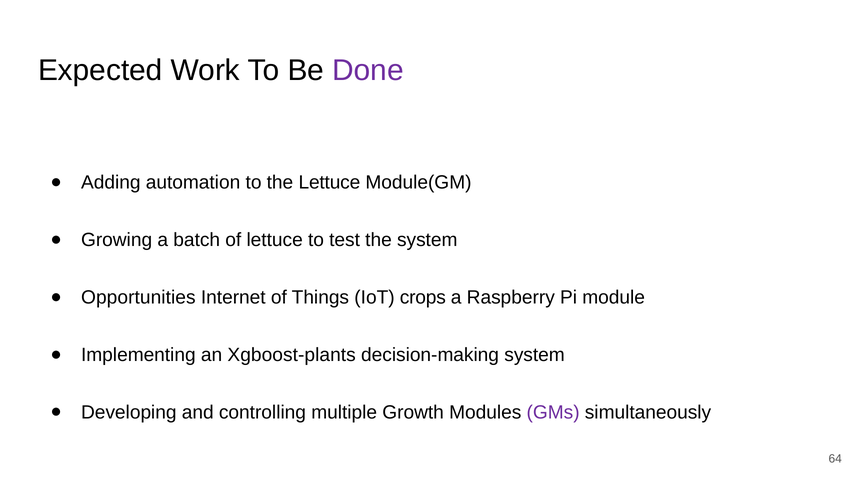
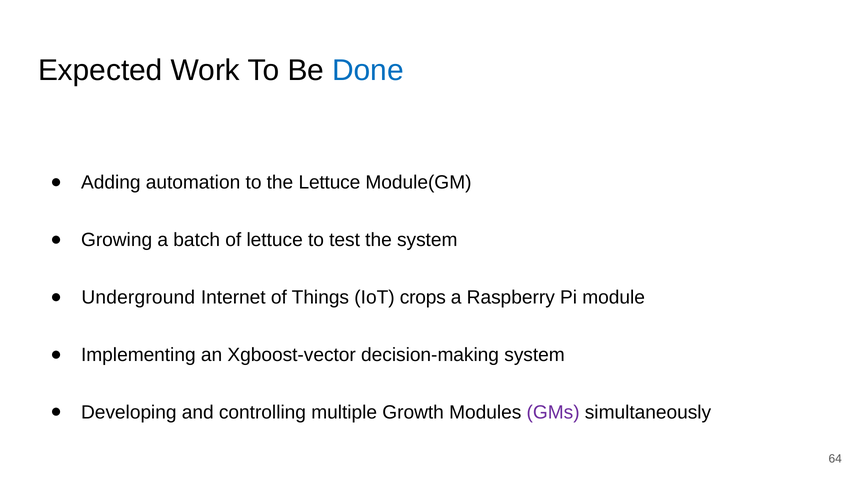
Done colour: purple -> blue
Opportunities: Opportunities -> Underground
Xgboost-plants: Xgboost-plants -> Xgboost-vector
